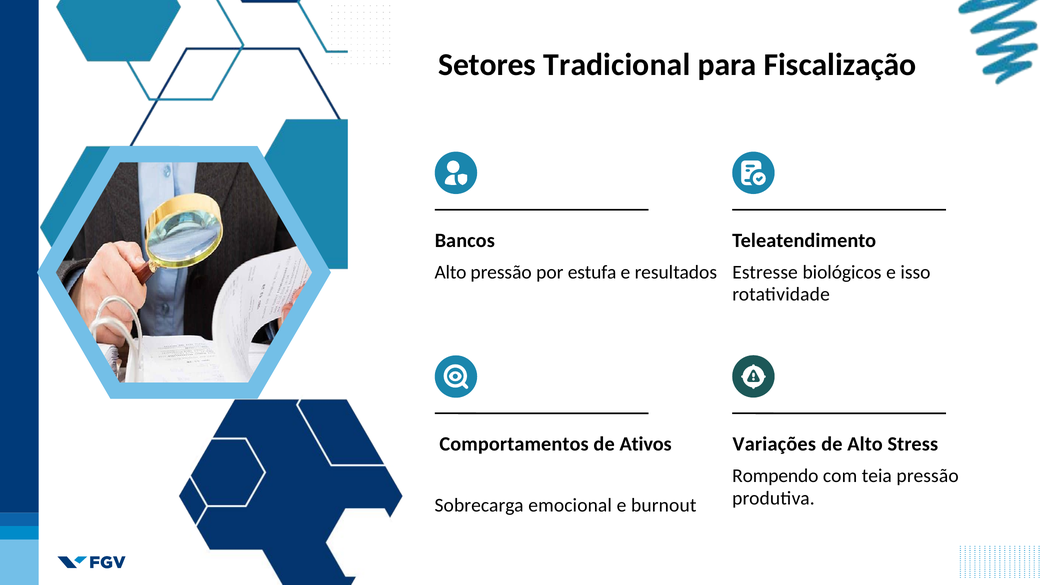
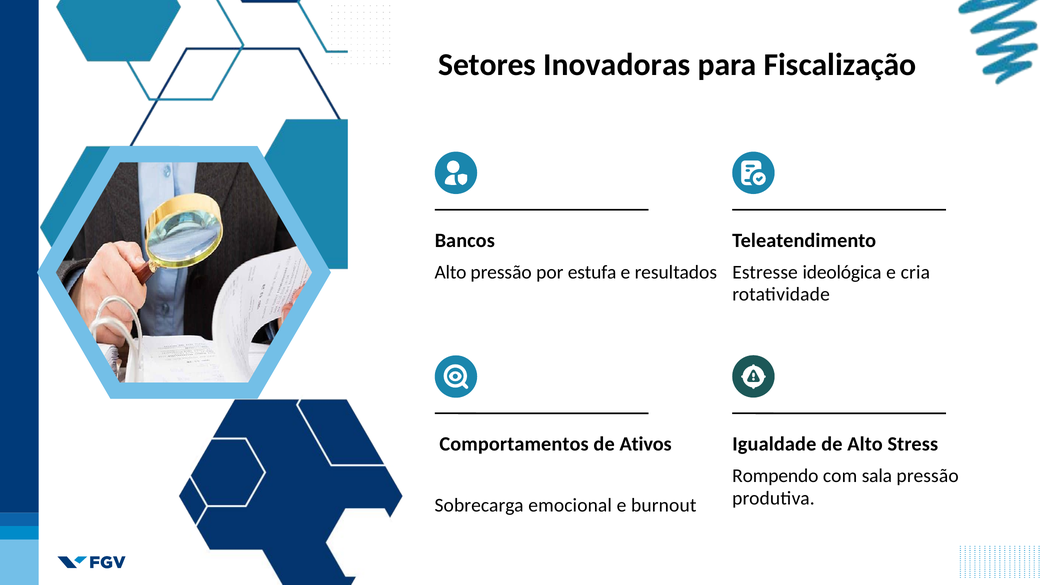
Tradicional: Tradicional -> Inovadoras
biológicos: biológicos -> ideológica
isso: isso -> cria
Variações: Variações -> Igualdade
teia: teia -> sala
